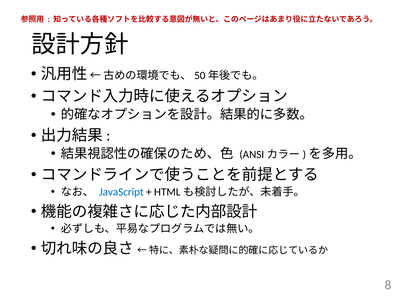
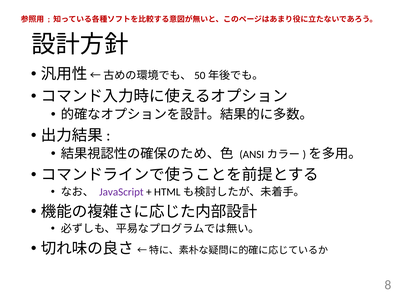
JavaScript colour: blue -> purple
